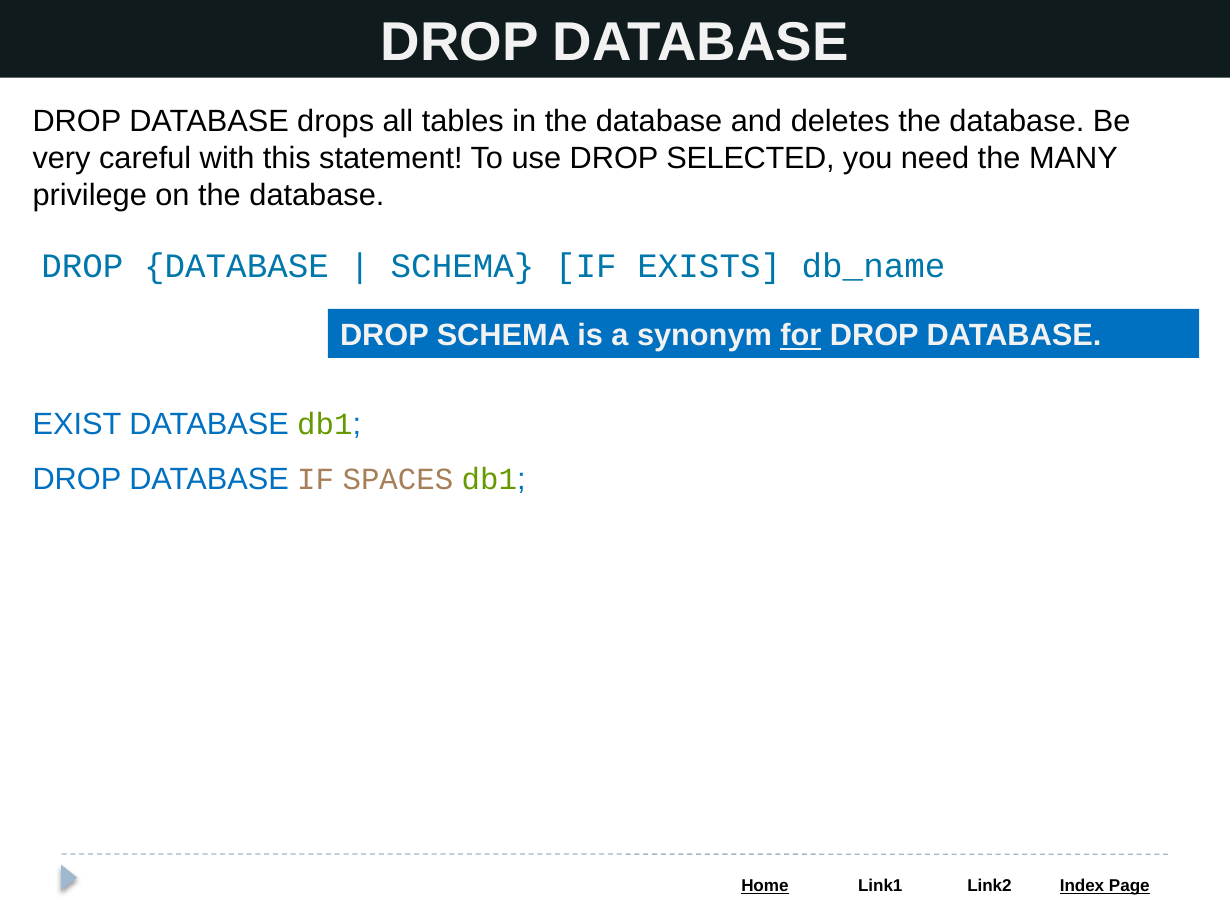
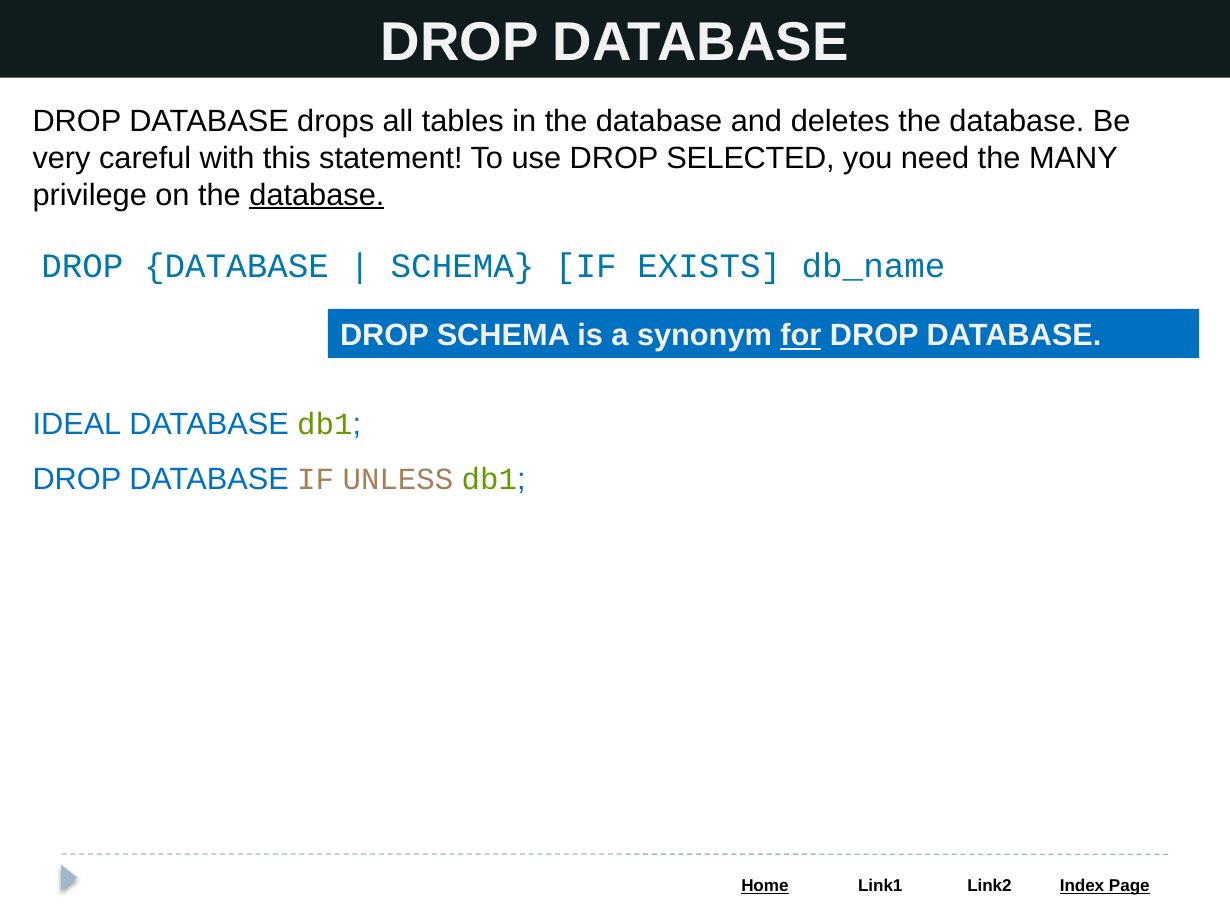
database at (317, 195) underline: none -> present
EXIST: EXIST -> IDEAL
SPACES: SPACES -> UNLESS
